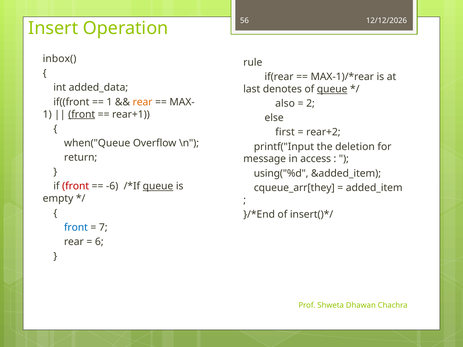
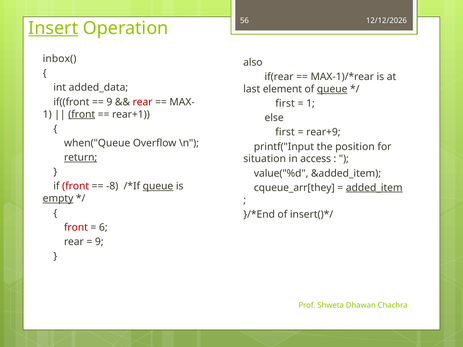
Insert underline: none -> present
rule: rule -> also
denotes: denotes -> element
1 at (109, 102): 1 -> 9
rear at (143, 102) colour: orange -> red
also at (285, 104): also -> first
2 at (310, 104): 2 -> 1
rear+2: rear+2 -> rear+9
deletion: deletion -> position
return underline: none -> present
message: message -> situation
using("%d: using("%d -> value("%d
-6: -6 -> -8
added_item underline: none -> present
empty underline: none -> present
front at (76, 228) colour: blue -> red
7: 7 -> 6
6 at (99, 242): 6 -> 9
